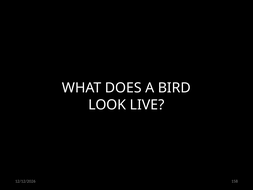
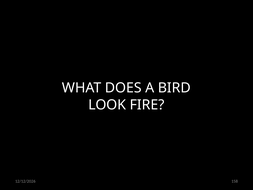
LIVE: LIVE -> FIRE
